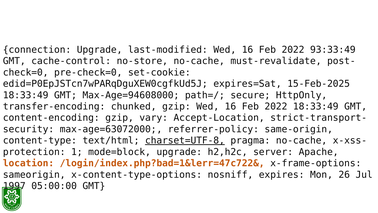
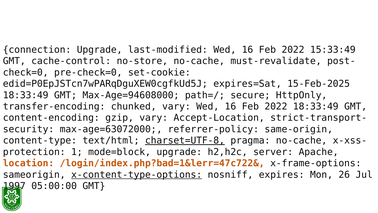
93:33:49: 93:33:49 -> 15:33:49
chunked gzip: gzip -> vary
x-content-type-options underline: none -> present
